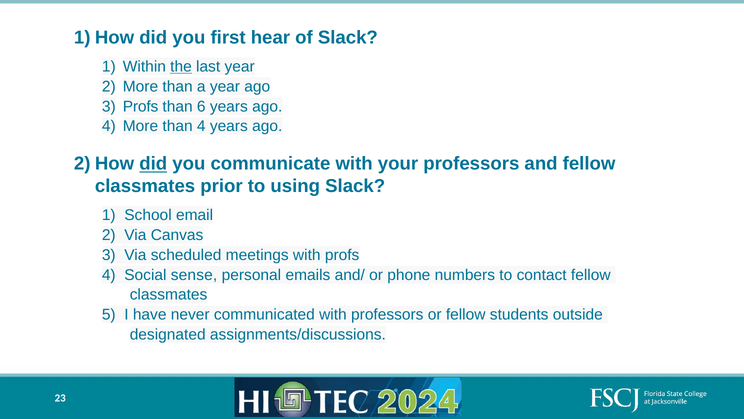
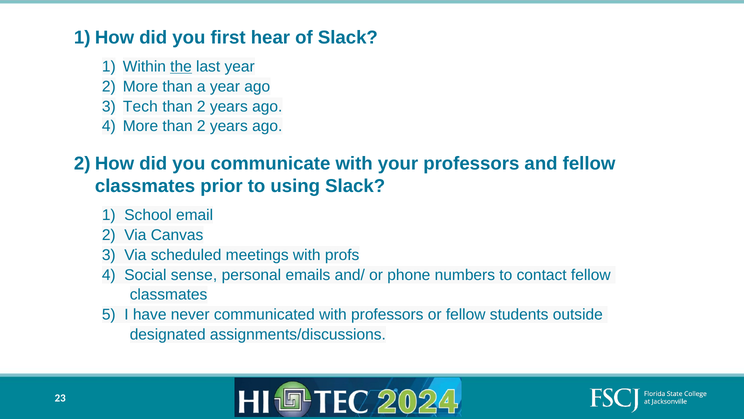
3 Profs: Profs -> Tech
6 at (201, 106): 6 -> 2
More than 4: 4 -> 2
did at (153, 164) underline: present -> none
